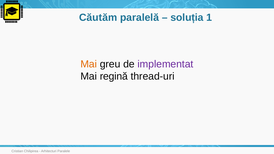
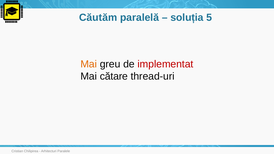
1: 1 -> 5
implementat colour: purple -> red
regină: regină -> cătare
